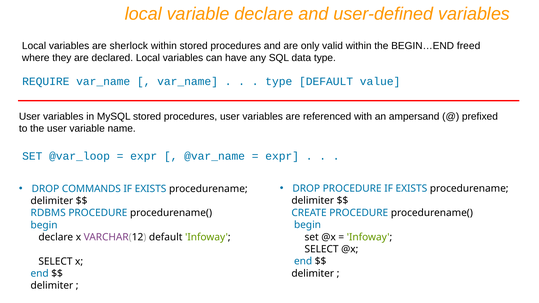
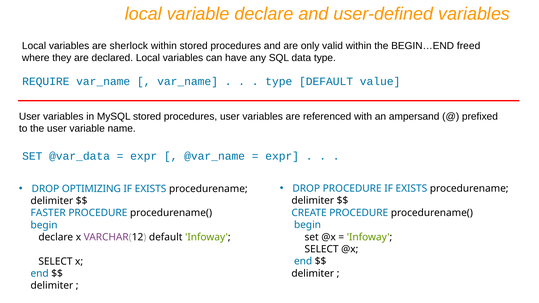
@var_loop: @var_loop -> @var_data
COMMANDS: COMMANDS -> OPTIMIZING
RDBMS: RDBMS -> FASTER
